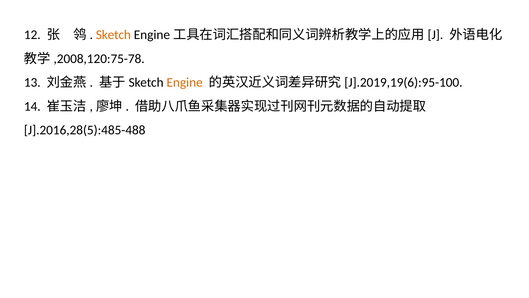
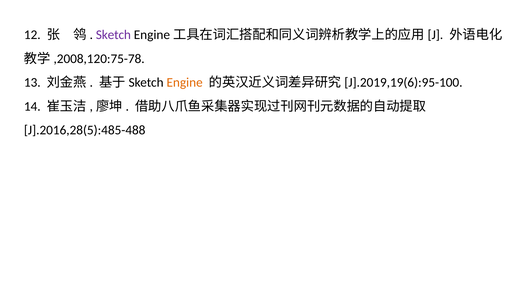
Sketch colour: orange -> purple
